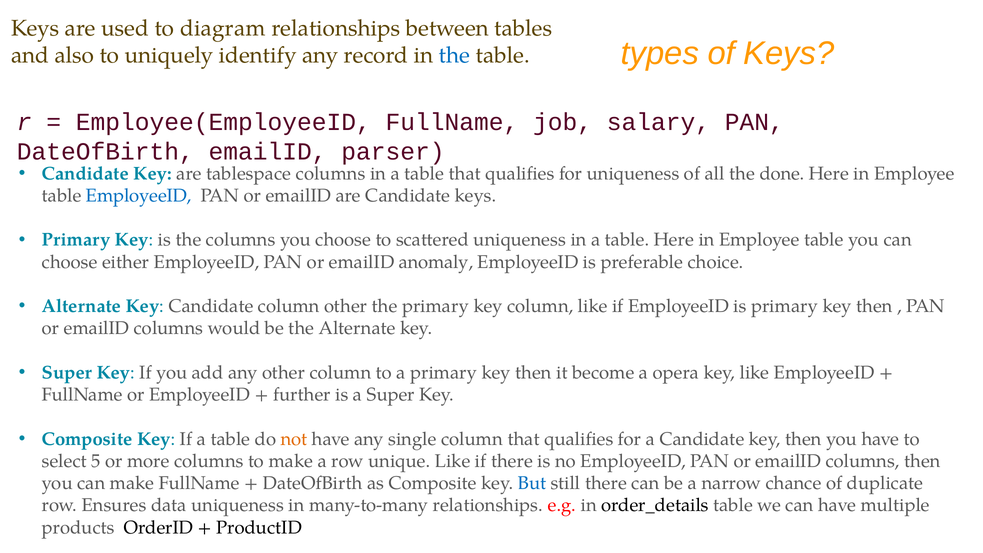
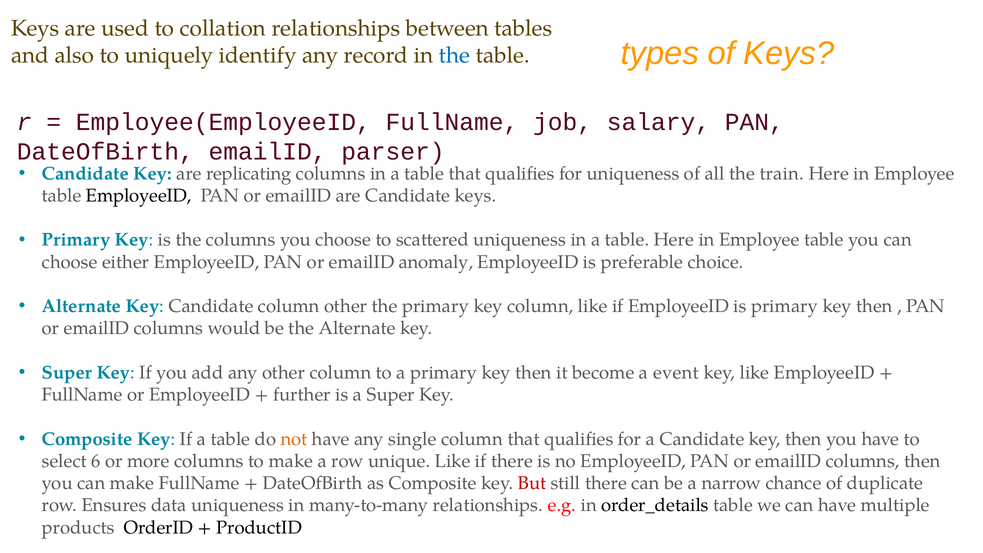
diagram: diagram -> collation
tablespace: tablespace -> replicating
done: done -> train
EmployeeID at (139, 196) colour: blue -> black
opera: opera -> event
5: 5 -> 6
But colour: blue -> red
